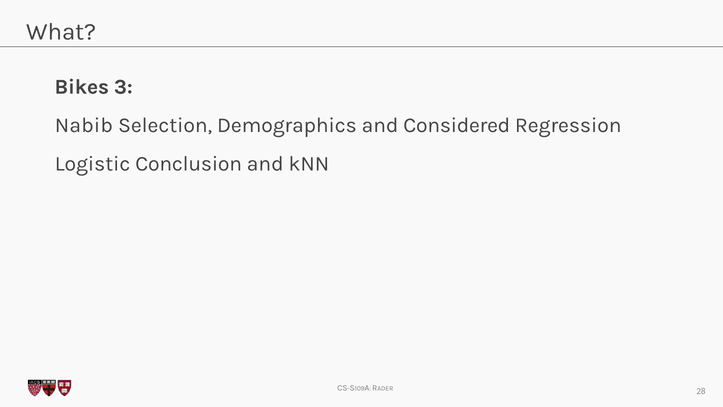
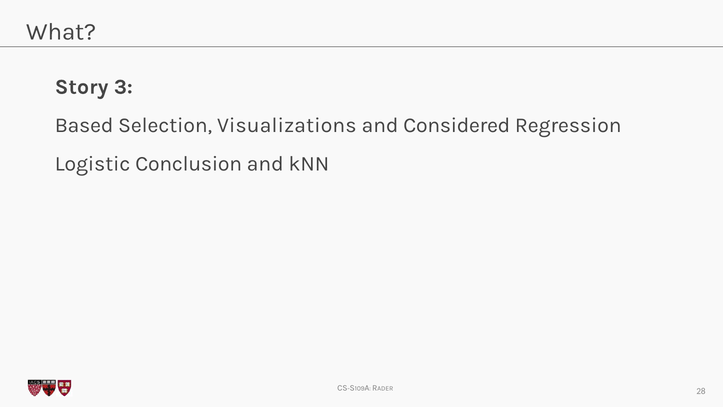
Bikes: Bikes -> Story
Nabib: Nabib -> Based
Demographics: Demographics -> Visualizations
